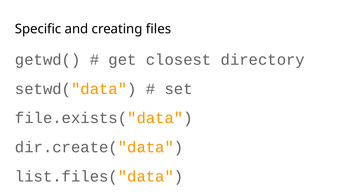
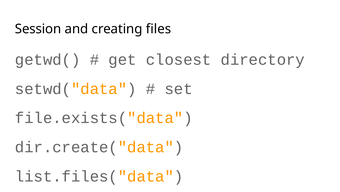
Specific: Specific -> Session
